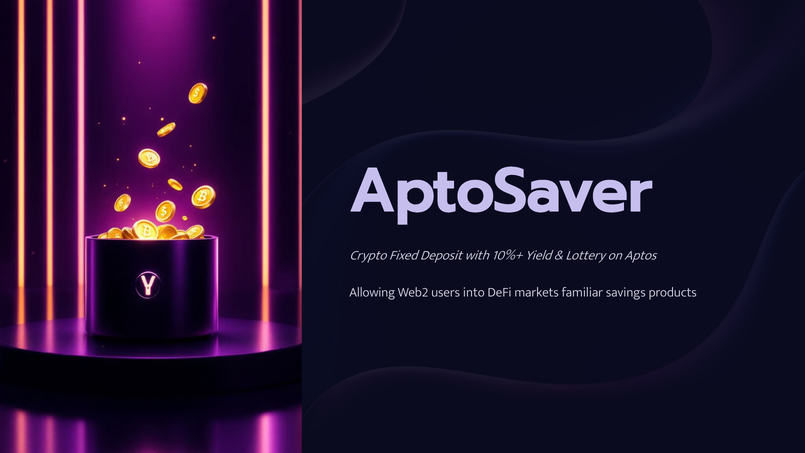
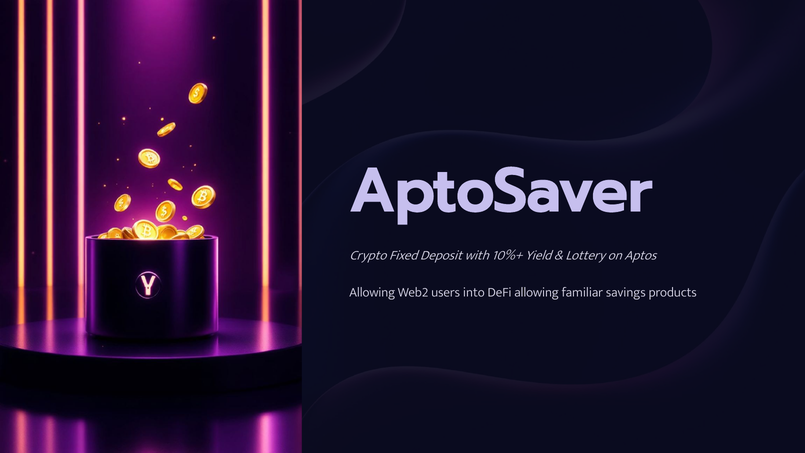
DeFi markets: markets -> allowing
